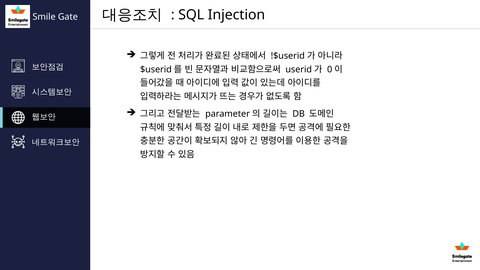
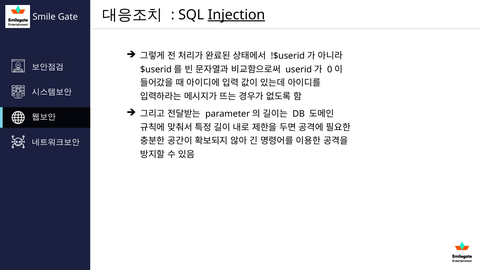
Injection underline: none -> present
